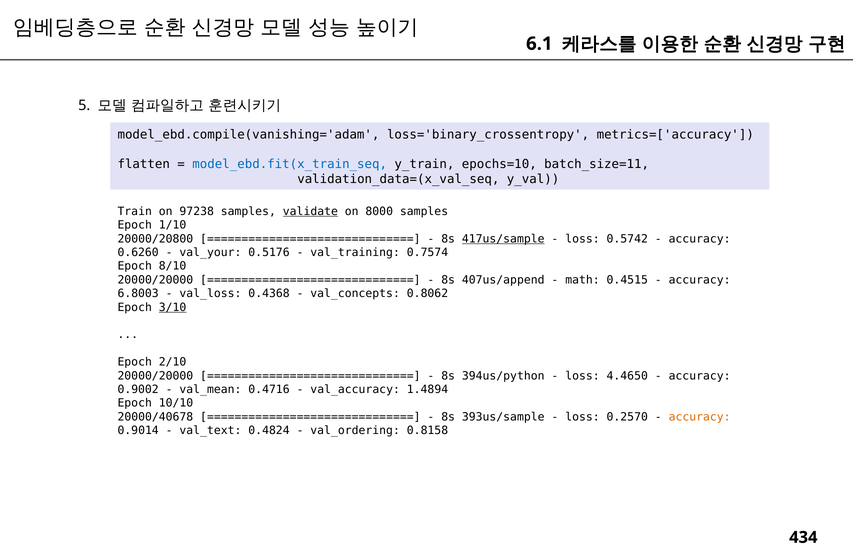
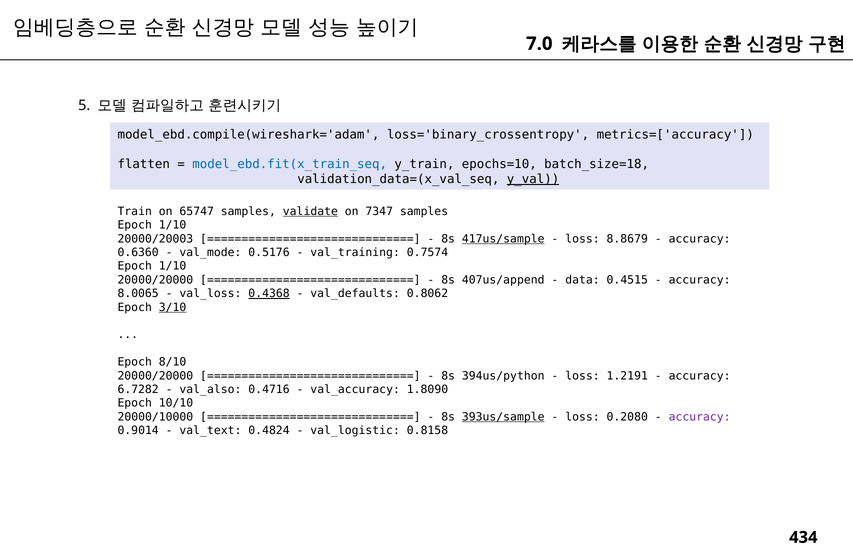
6.1: 6.1 -> 7.0
model_ebd.compile(vanishing='adam: model_ebd.compile(vanishing='adam -> model_ebd.compile(wireshark='adam
batch_size=11: batch_size=11 -> batch_size=18
y_val underline: none -> present
97238: 97238 -> 65747
8000: 8000 -> 7347
20000/20800: 20000/20800 -> 20000/20003
0.5742: 0.5742 -> 8.8679
0.6260: 0.6260 -> 0.6360
val_your: val_your -> val_mode
8/10 at (173, 266): 8/10 -> 1/10
math: math -> data
6.8003: 6.8003 -> 8.0065
0.4368 underline: none -> present
val_concepts: val_concepts -> val_defaults
2/10: 2/10 -> 8/10
4.4650: 4.4650 -> 1.2191
0.9002: 0.9002 -> 6.7282
val_mean: val_mean -> val_also
1.4894: 1.4894 -> 1.8090
20000/40678: 20000/40678 -> 20000/10000
393us/sample underline: none -> present
0.2570: 0.2570 -> 0.2080
accuracy at (700, 417) colour: orange -> purple
val_ordering: val_ordering -> val_logistic
